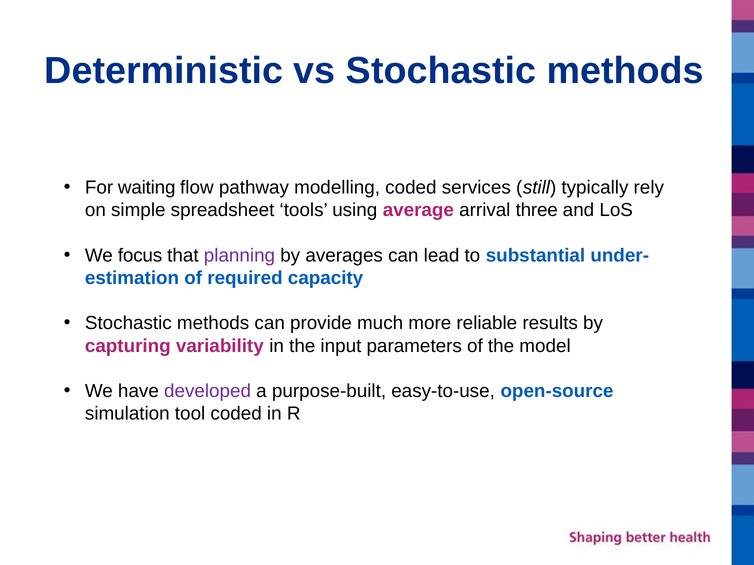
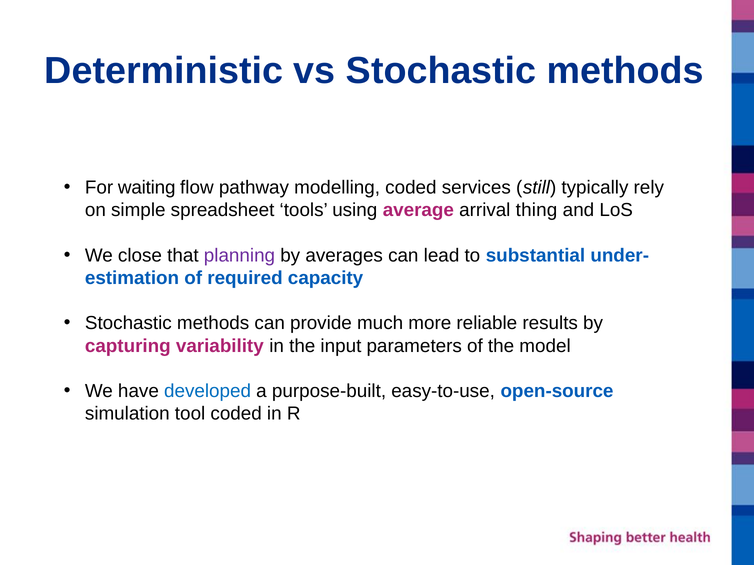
three: three -> thing
focus: focus -> close
developed colour: purple -> blue
